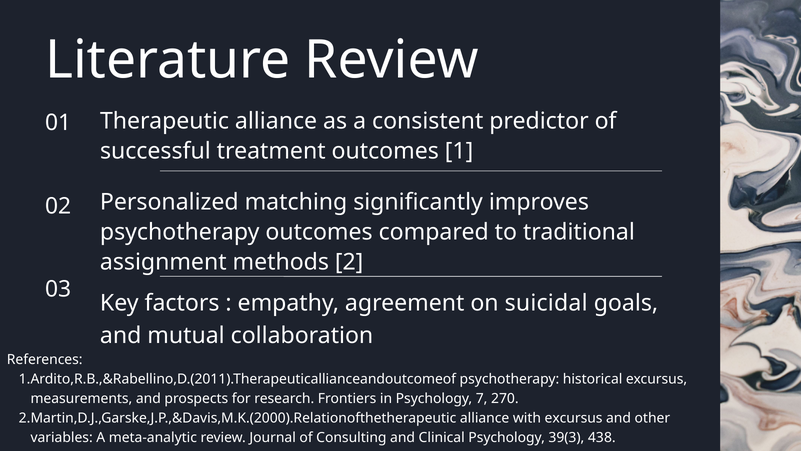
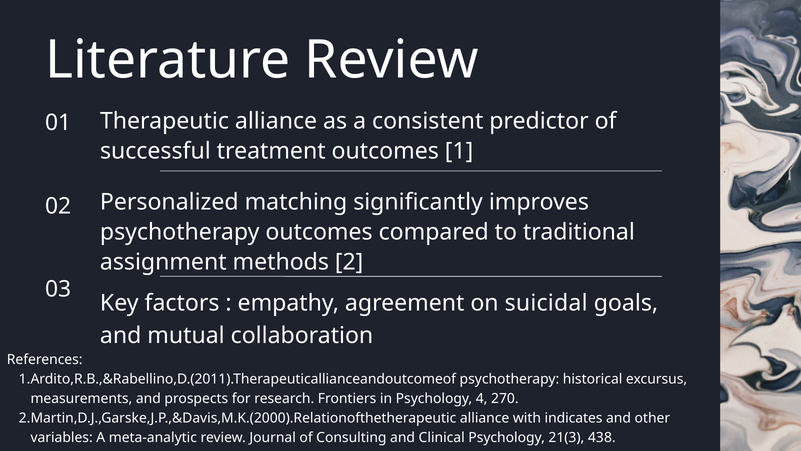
7: 7 -> 4
with excursus: excursus -> indicates
39(3: 39(3 -> 21(3
